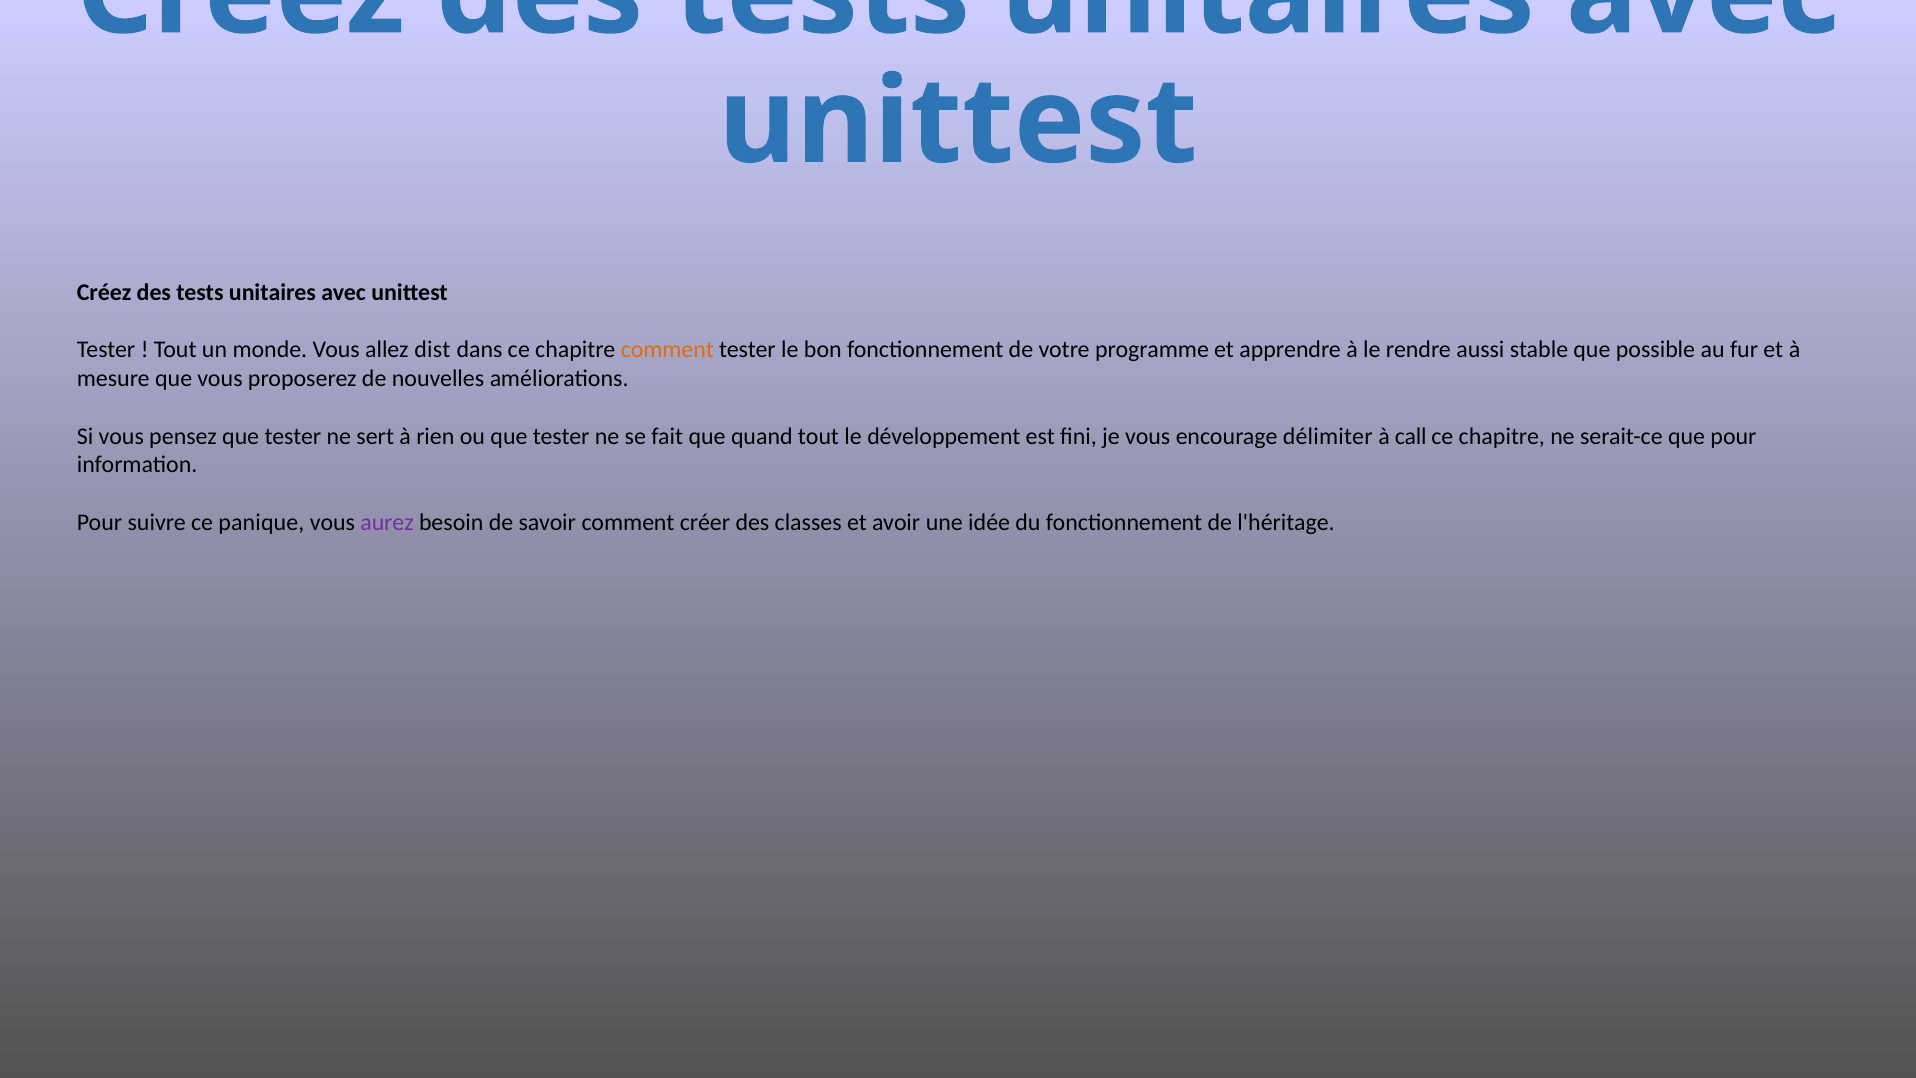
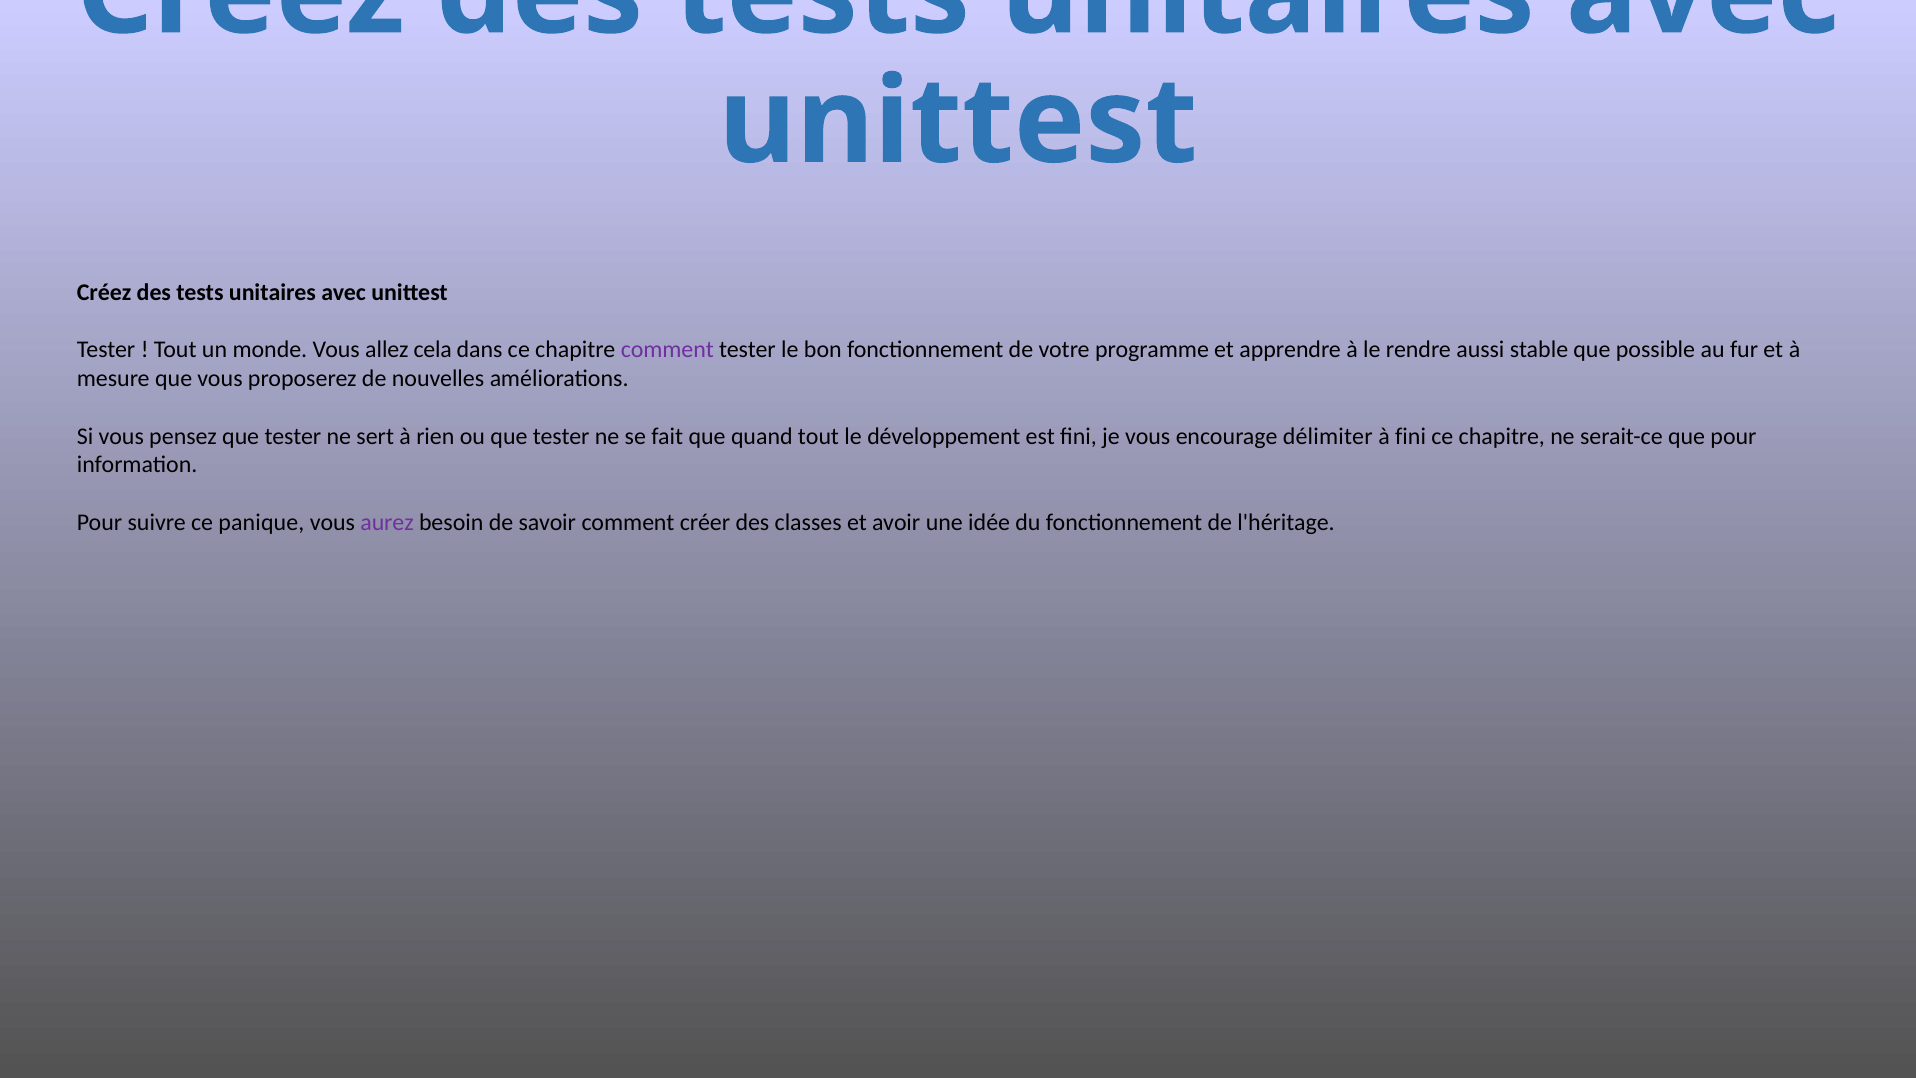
dist: dist -> cela
comment at (667, 350) colour: orange -> purple
à call: call -> fini
